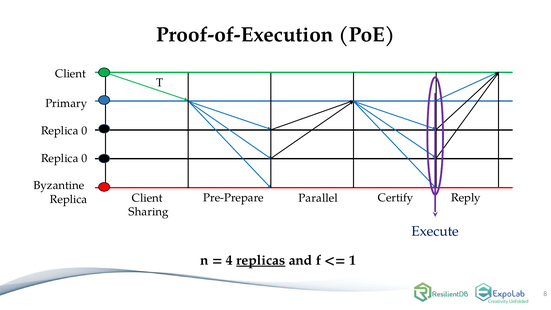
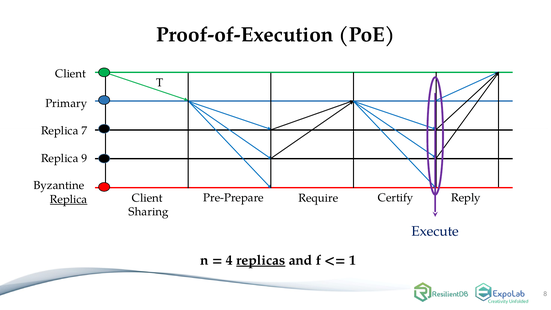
0 at (84, 131): 0 -> 7
0 at (84, 158): 0 -> 9
Parallel: Parallel -> Require
Replica at (69, 199) underline: none -> present
